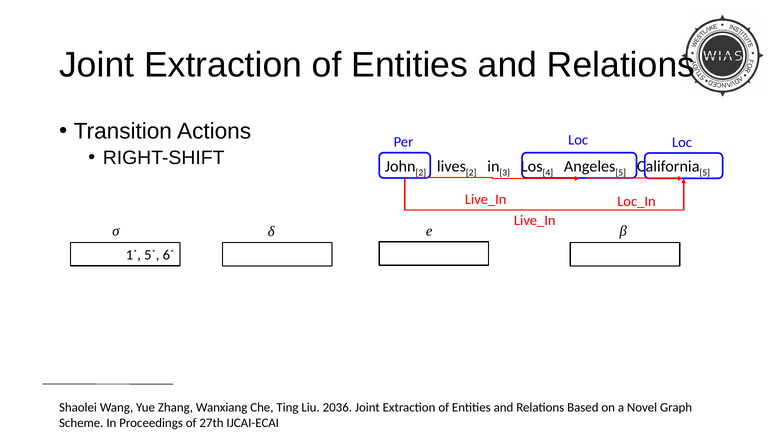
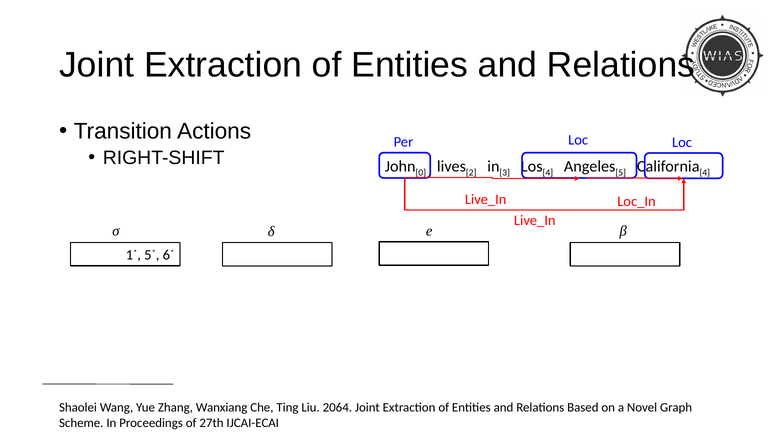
2 at (421, 173): 2 -> 0
5 at (705, 173): 5 -> 4
2036: 2036 -> 2064
